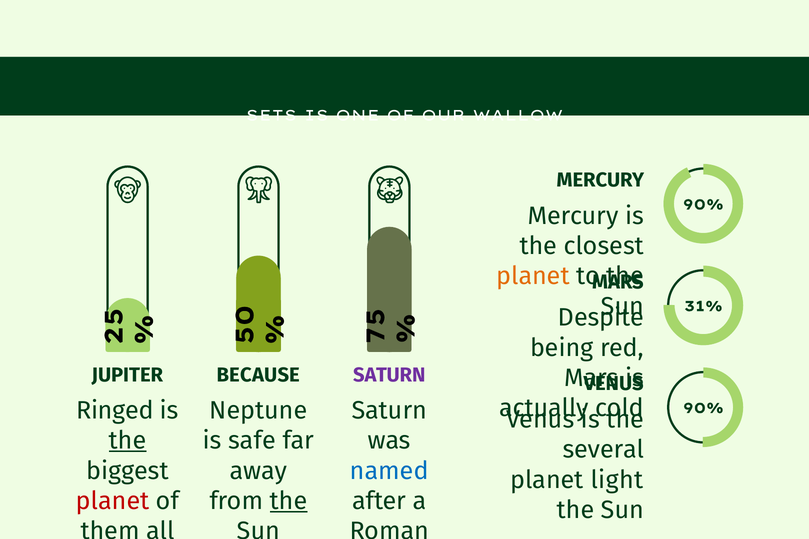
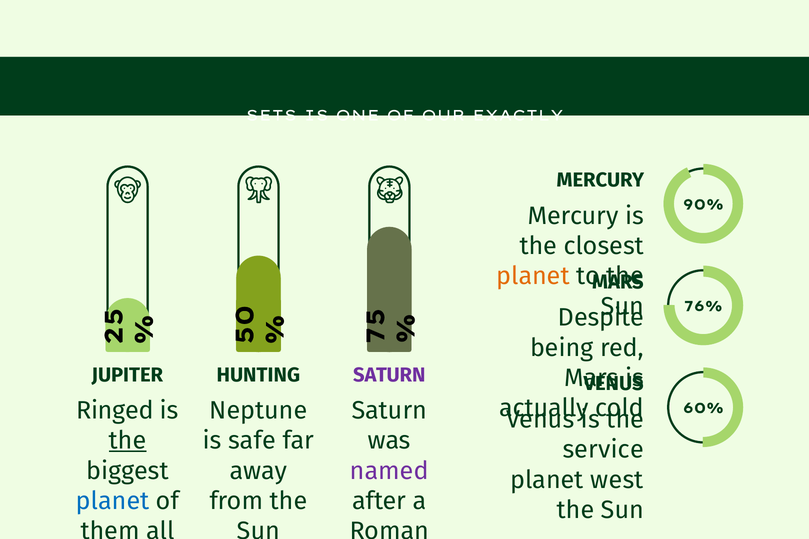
WALLOW: WALLOW -> EXACTLY
31%: 31% -> 76%
BECAUSE: BECAUSE -> HUNTING
90% at (703, 409): 90% -> 60%
several: several -> service
named colour: blue -> purple
light: light -> west
planet at (113, 501) colour: red -> blue
the at (289, 501) underline: present -> none
